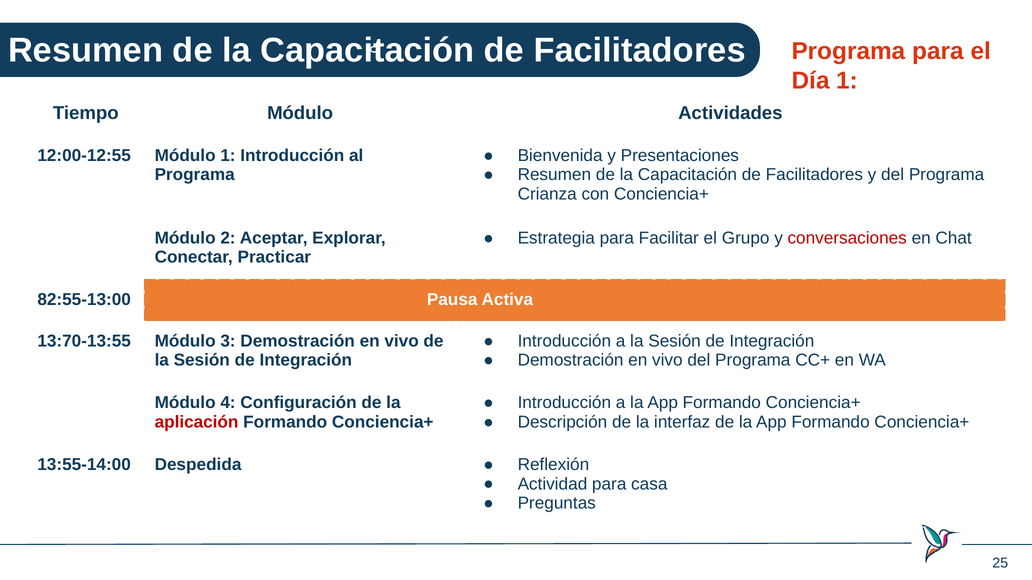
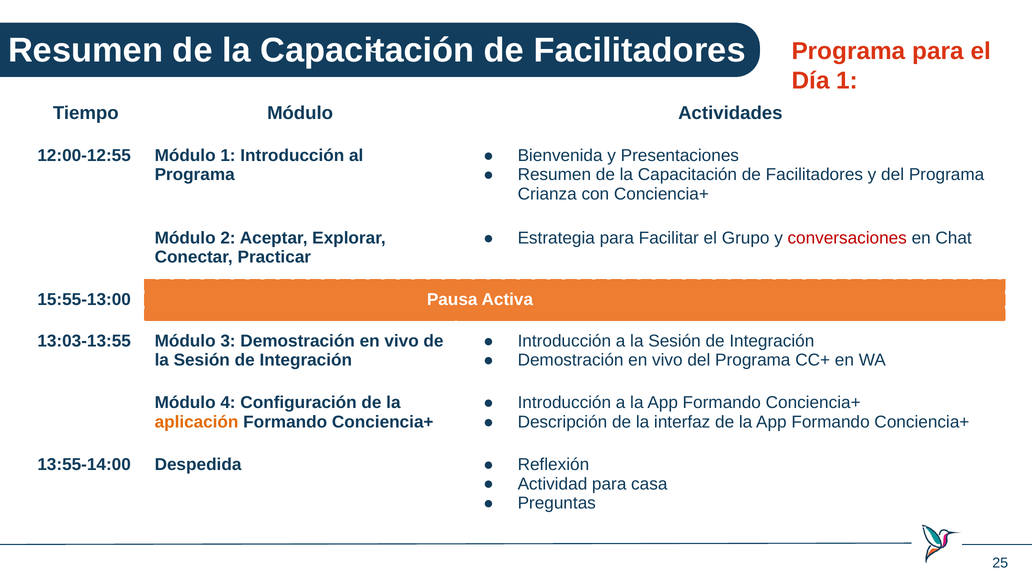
82:55-13:00: 82:55-13:00 -> 15:55-13:00
13:70-13:55: 13:70-13:55 -> 13:03-13:55
aplicación colour: red -> orange
